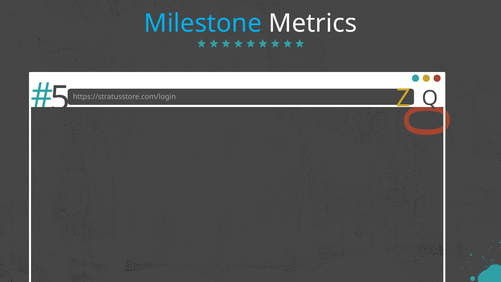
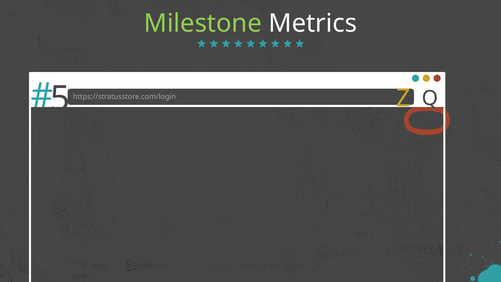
Milestone colour: light blue -> light green
